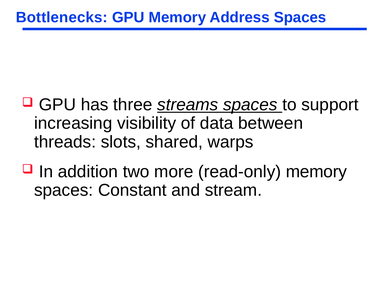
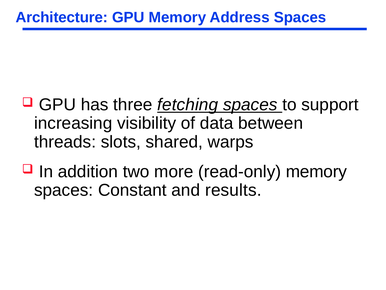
Bottlenecks: Bottlenecks -> Architecture
streams: streams -> fetching
stream: stream -> results
